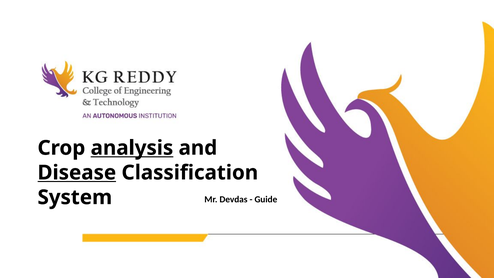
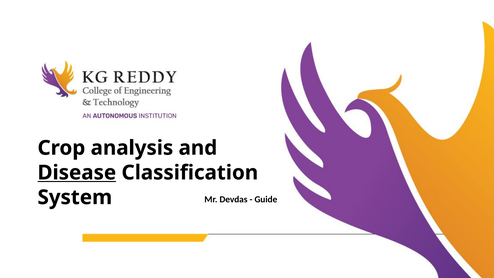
analysis underline: present -> none
